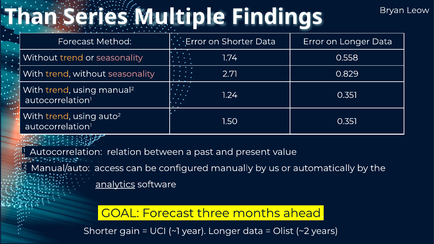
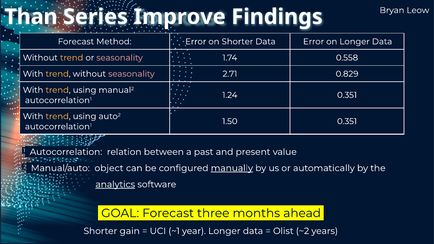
Multiple: Multiple -> Improve
access: access -> object
manually underline: none -> present
